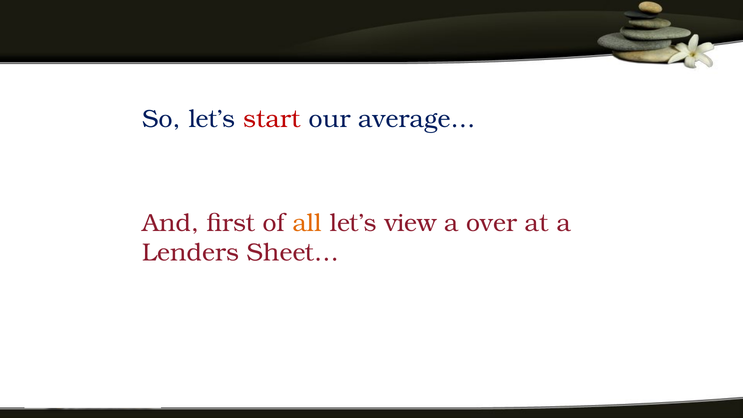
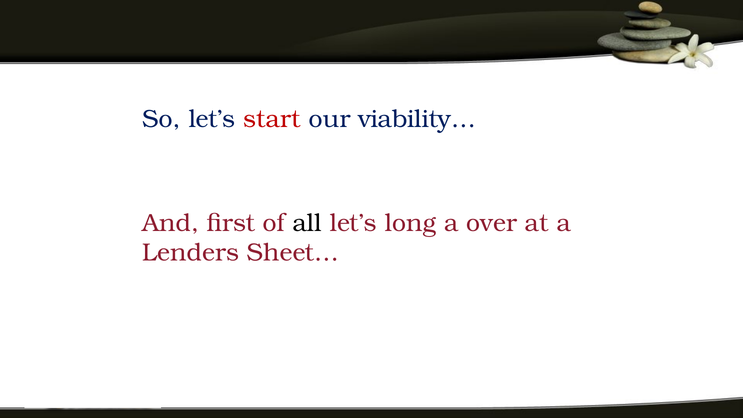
average…: average… -> viability…
all colour: orange -> black
view: view -> long
